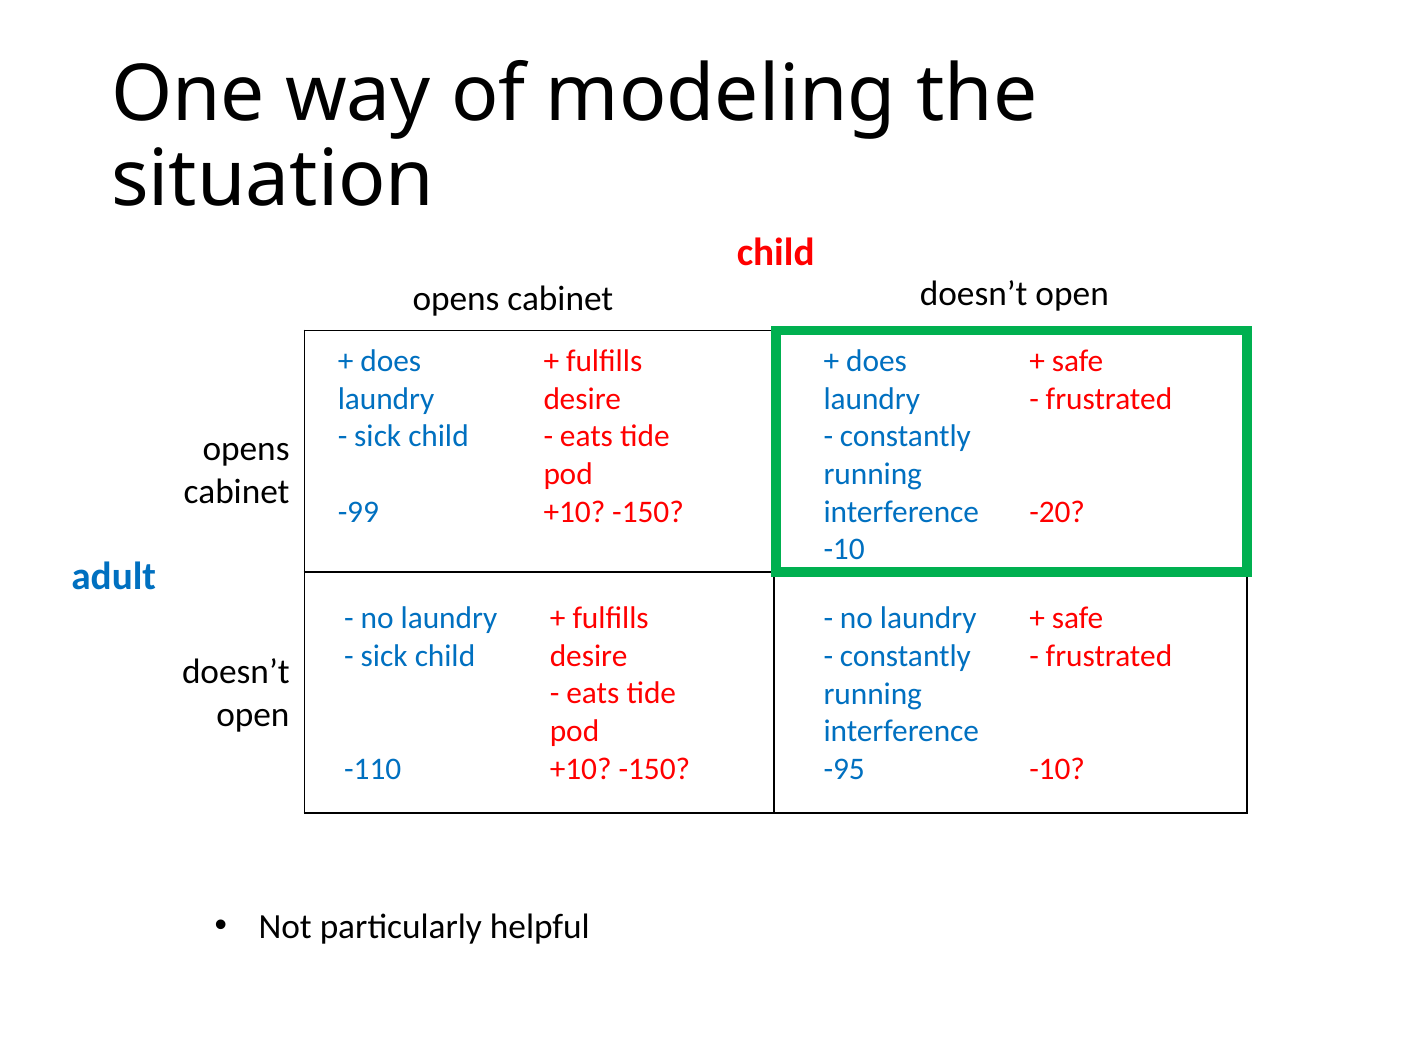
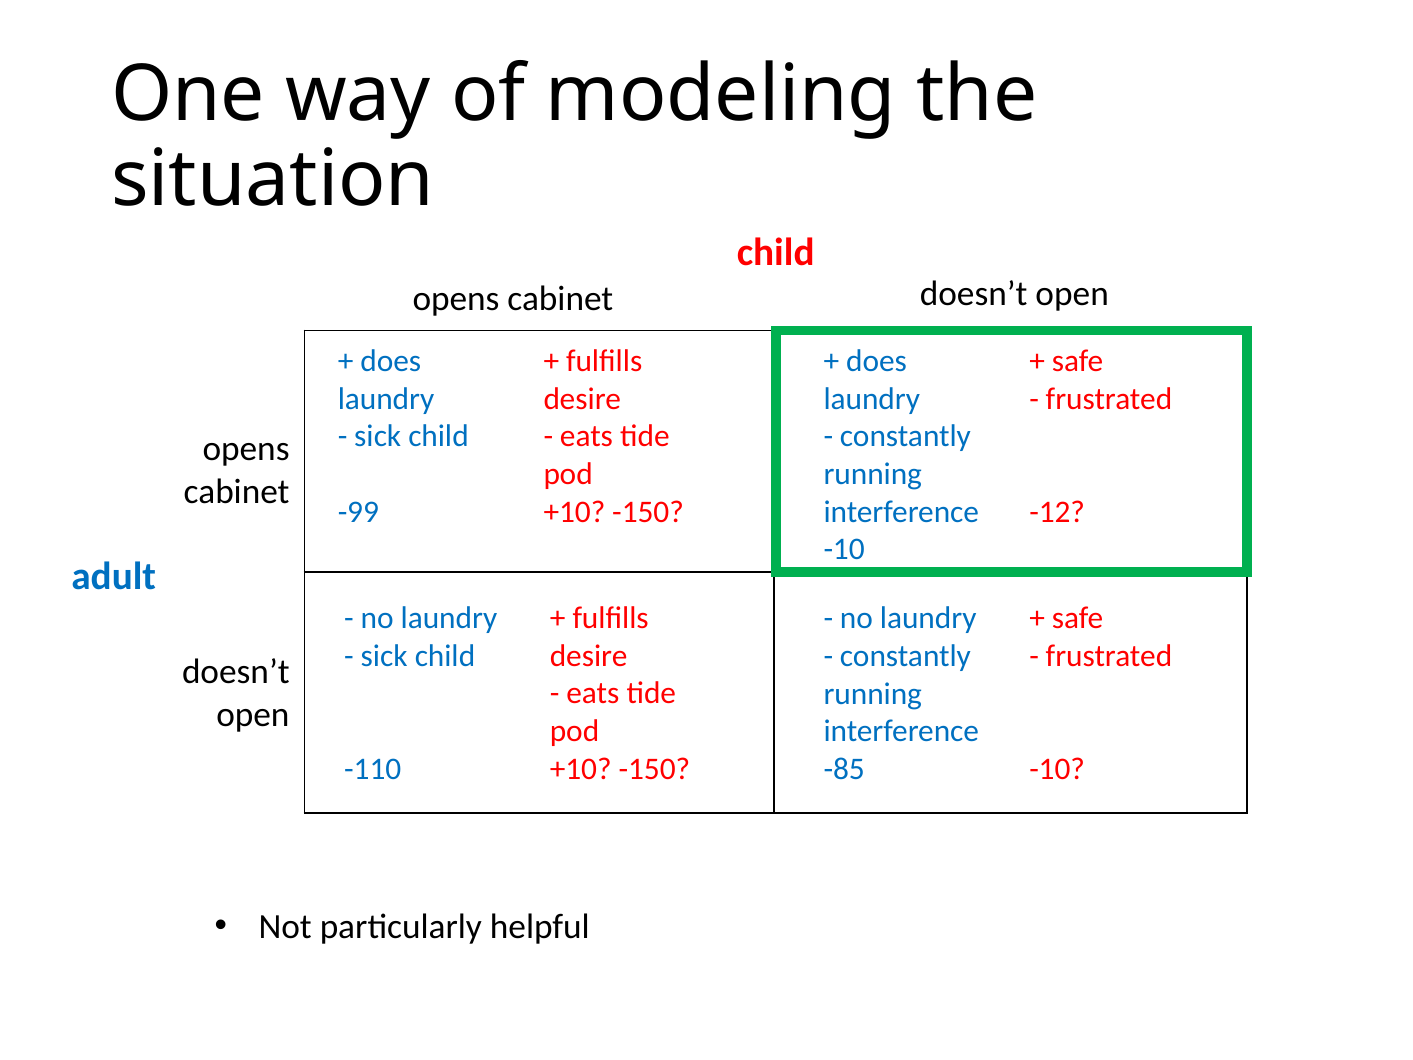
-20: -20 -> -12
-95: -95 -> -85
